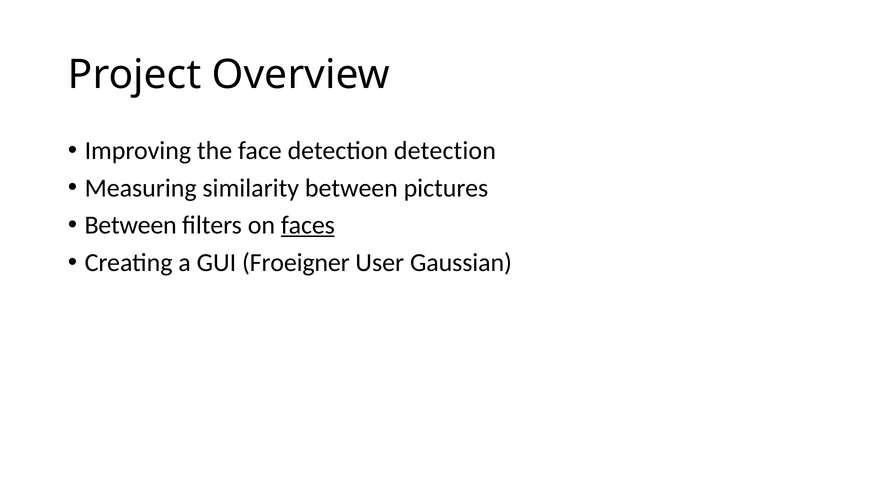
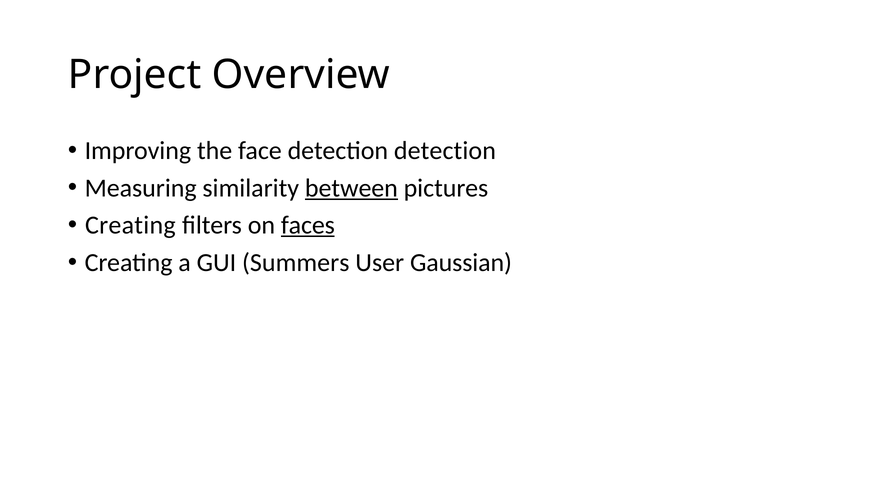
between at (351, 188) underline: none -> present
Between at (131, 225): Between -> Creating
Froeigner: Froeigner -> Summers
